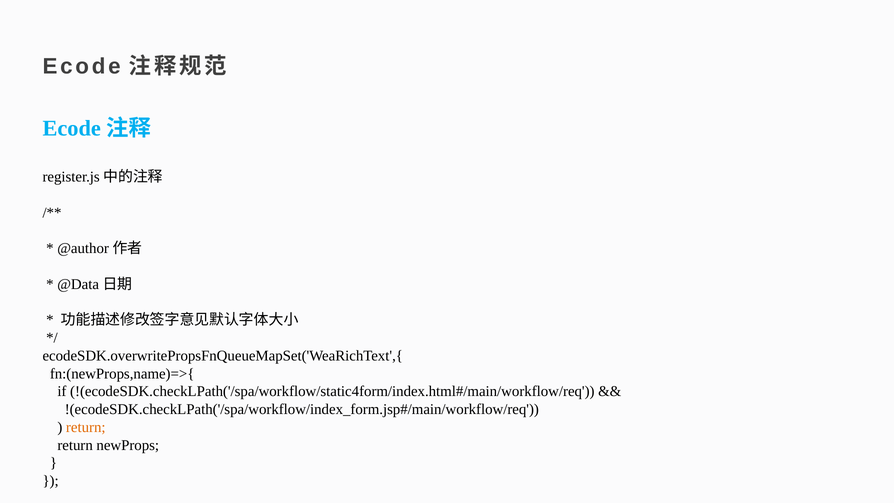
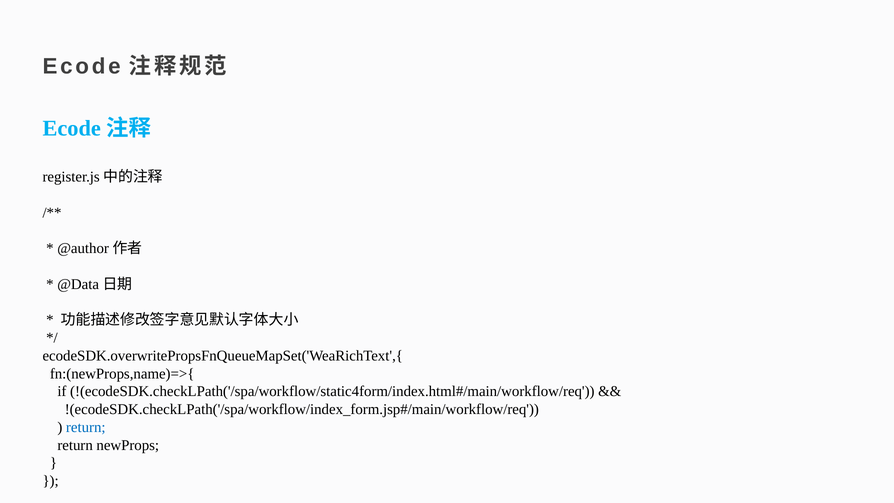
return at (86, 427) colour: orange -> blue
